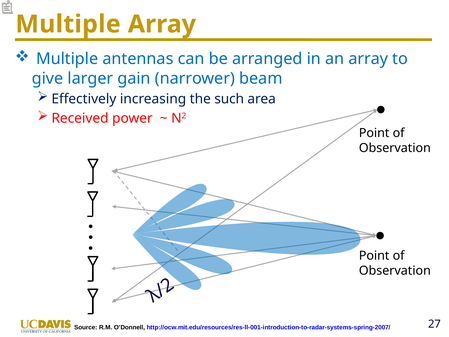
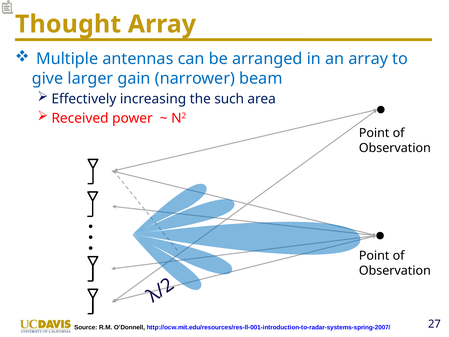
Multiple at (68, 24): Multiple -> Thought
